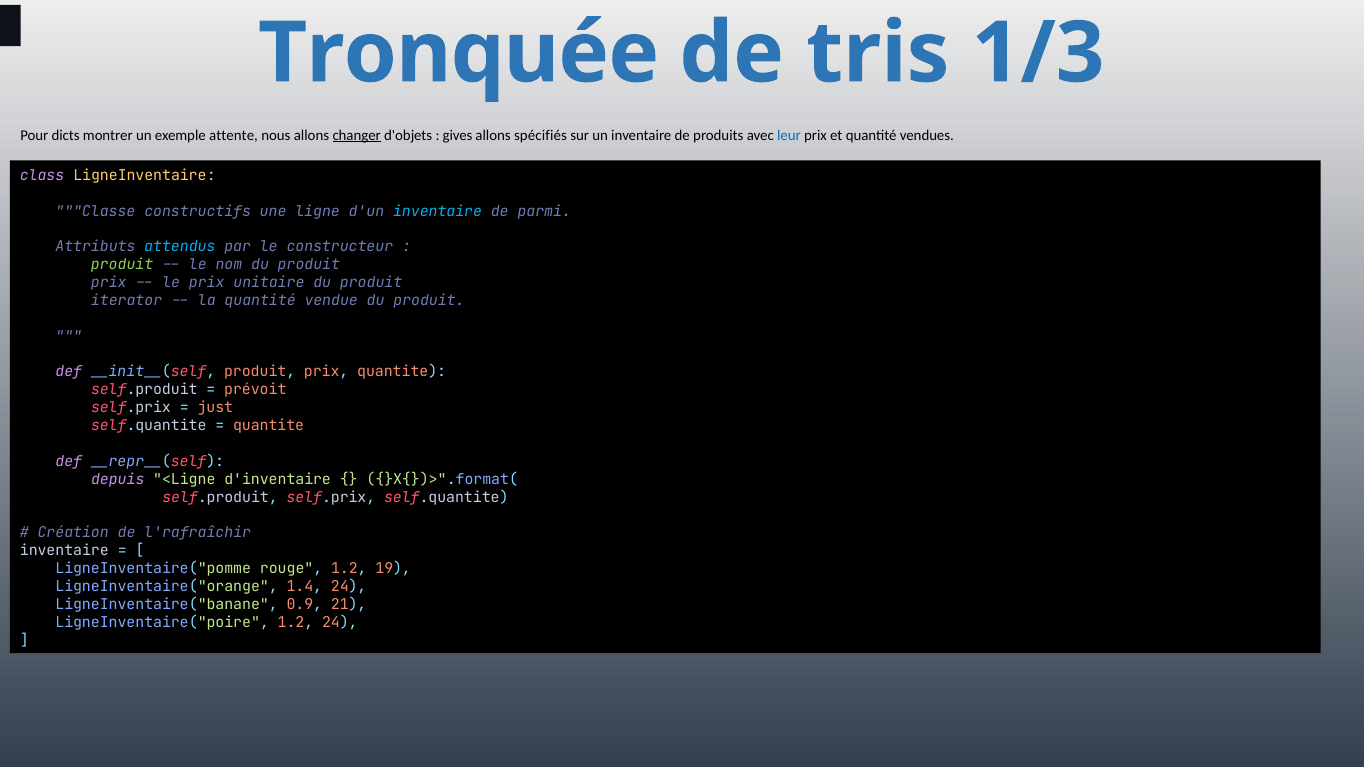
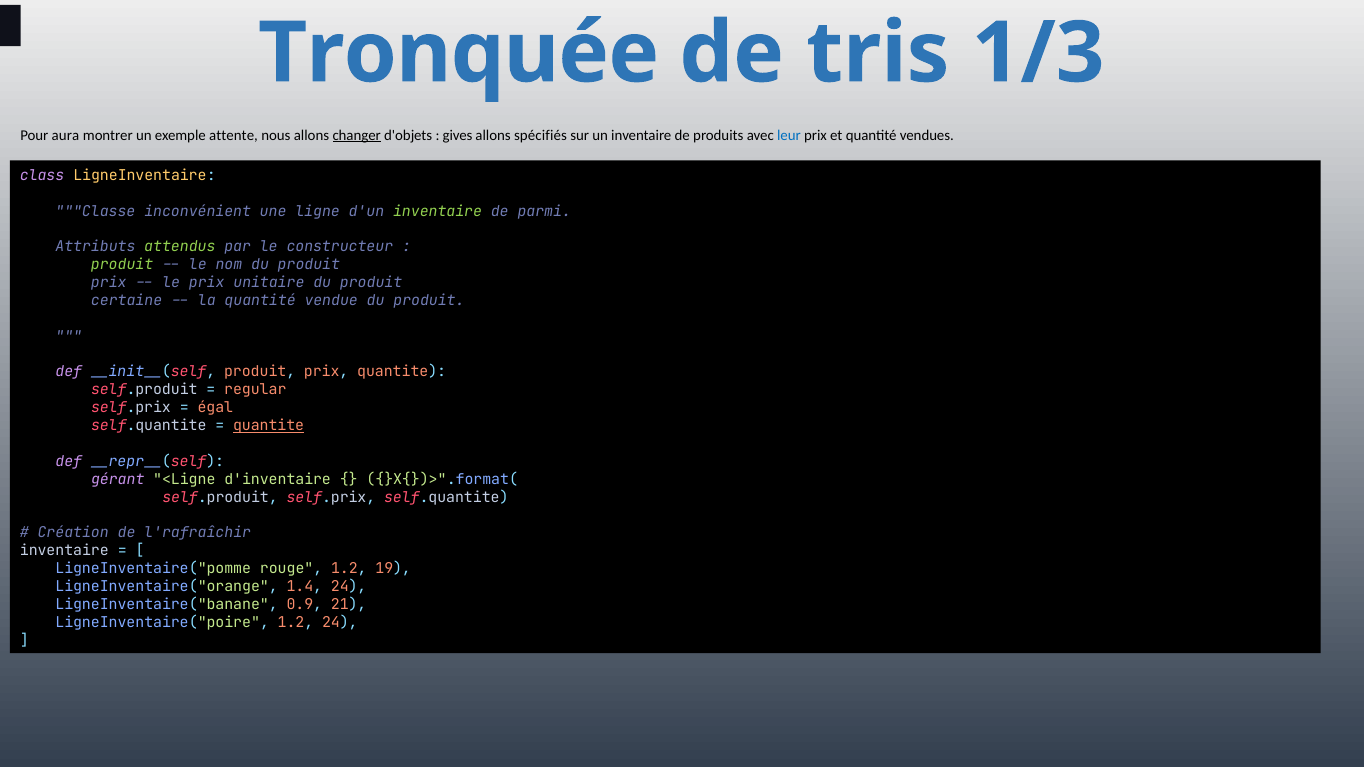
dicts: dicts -> aura
constructifs: constructifs -> inconvénient
inventaire at (438, 211) colour: light blue -> light green
attendus colour: light blue -> light green
iterator: iterator -> certaine
prévoit: prévoit -> regular
just: just -> égal
quantite at (269, 426) underline: none -> present
depuis: depuis -> gérant
